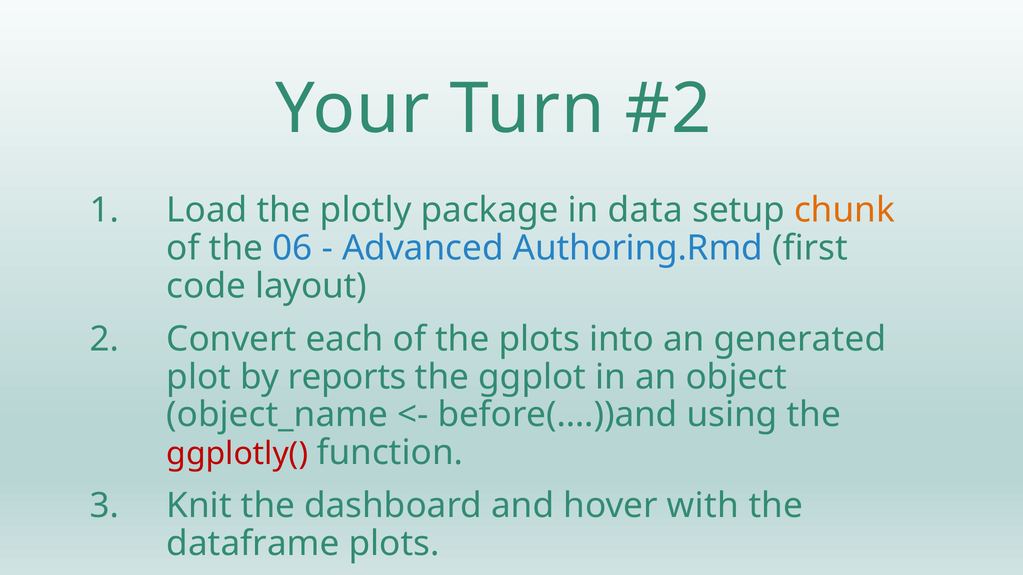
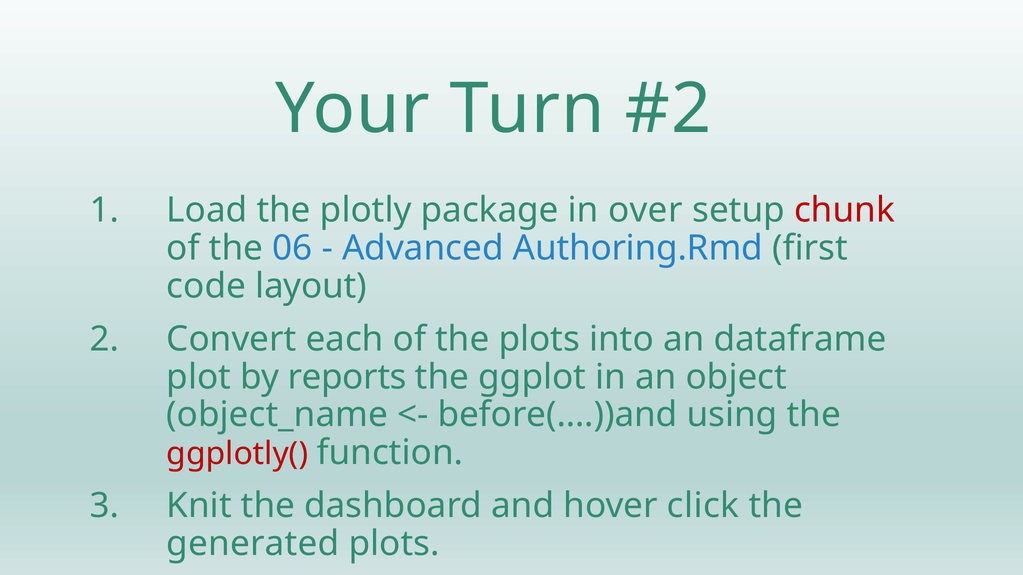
data: data -> over
chunk colour: orange -> red
generated: generated -> dataframe
with: with -> click
dataframe: dataframe -> generated
